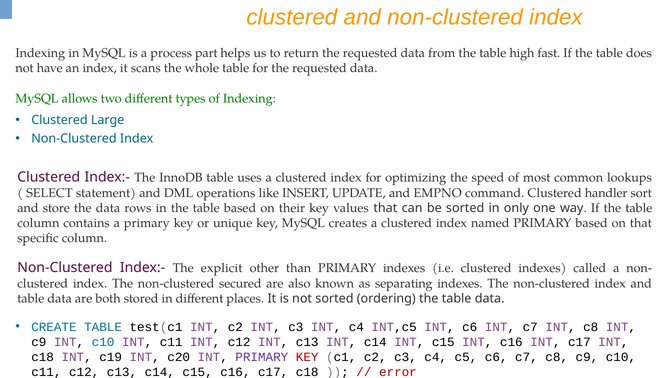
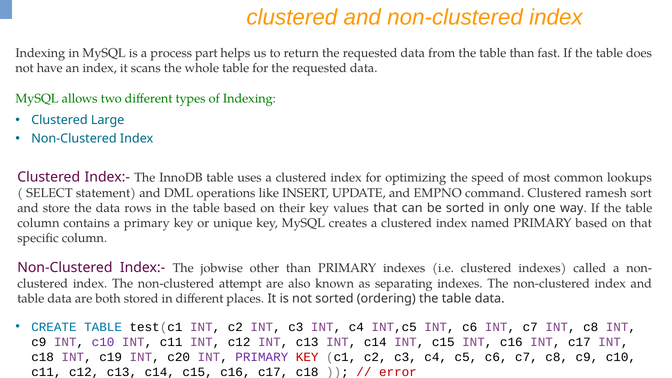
table high: high -> than
handler: handler -> ramesh
explicit: explicit -> jobwise
secured: secured -> attempt
c10 at (103, 342) colour: blue -> purple
